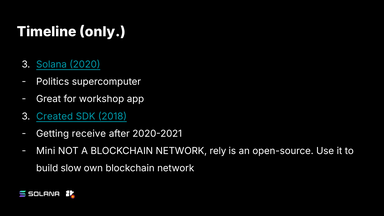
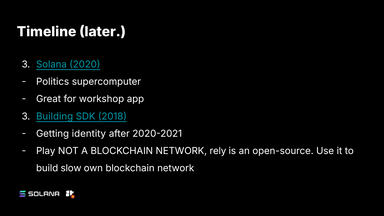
only: only -> later
Created: Created -> Building
receive: receive -> identity
Mini: Mini -> Play
